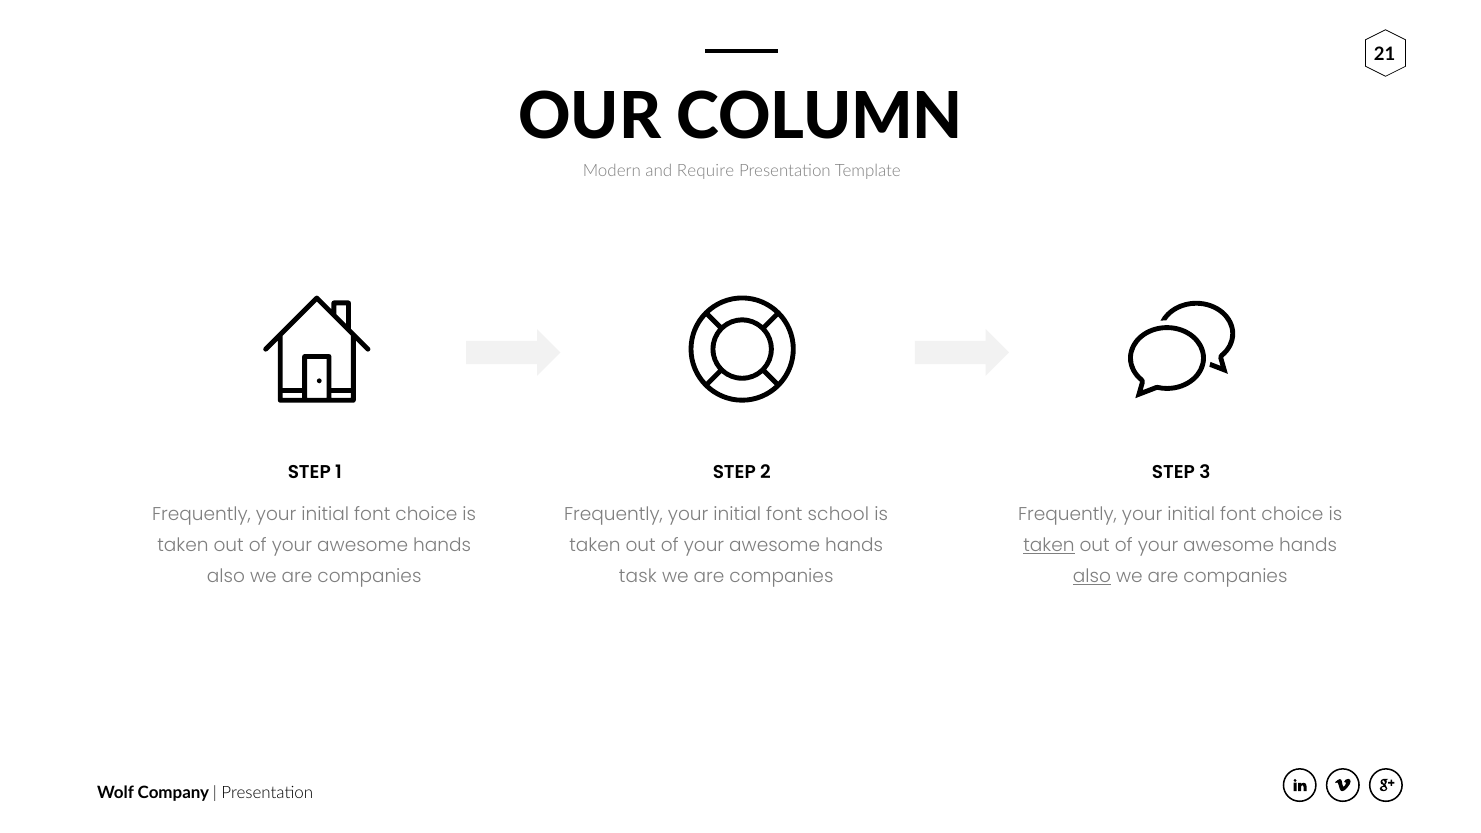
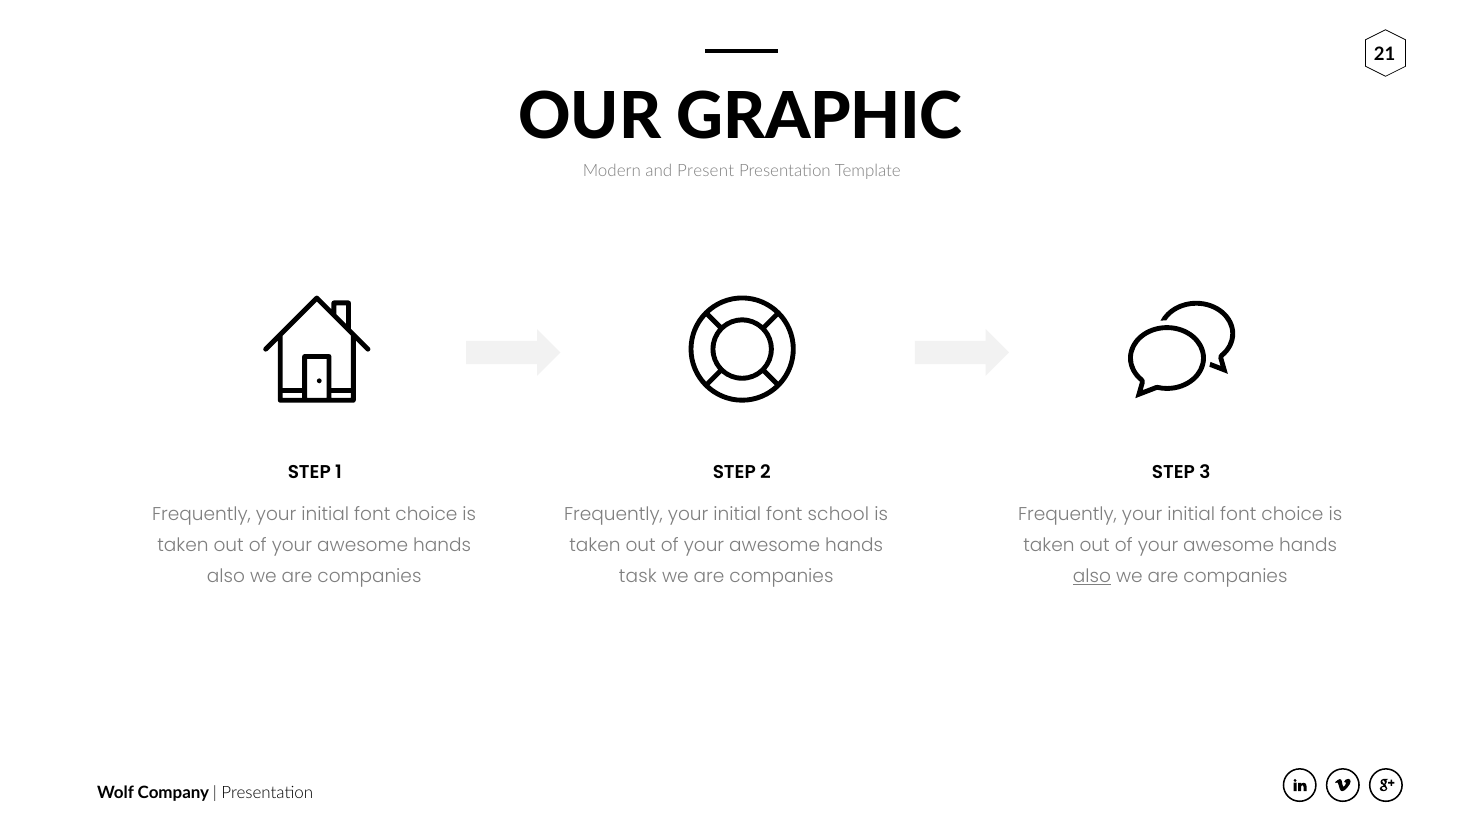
COLUMN: COLUMN -> GRAPHIC
Require: Require -> Present
taken at (1049, 546) underline: present -> none
